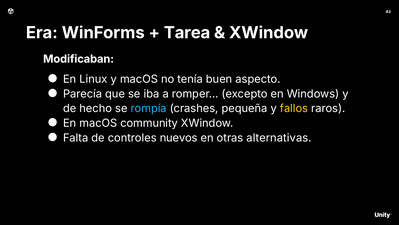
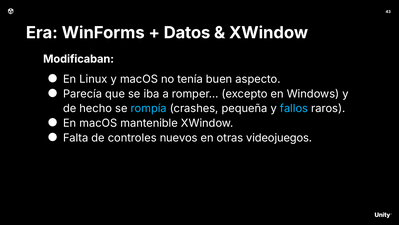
Tarea: Tarea -> Datos
fallos colour: yellow -> light blue
community: community -> mantenible
alternativas: alternativas -> videojuegos
